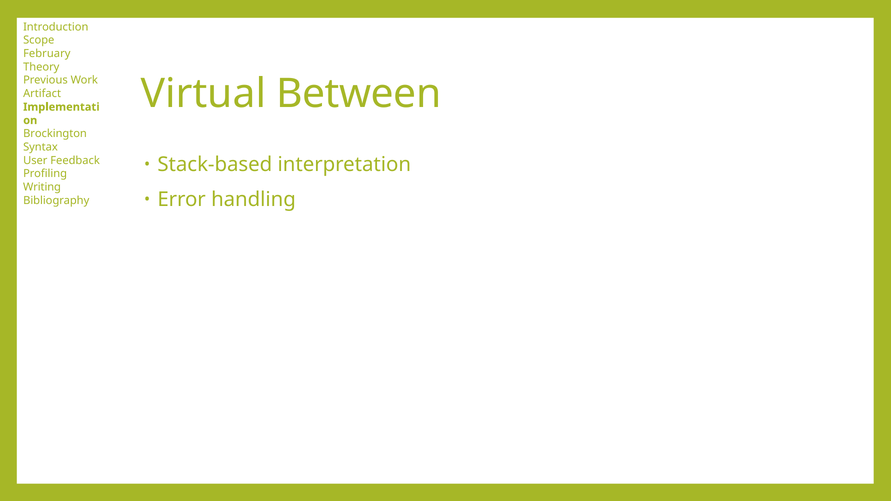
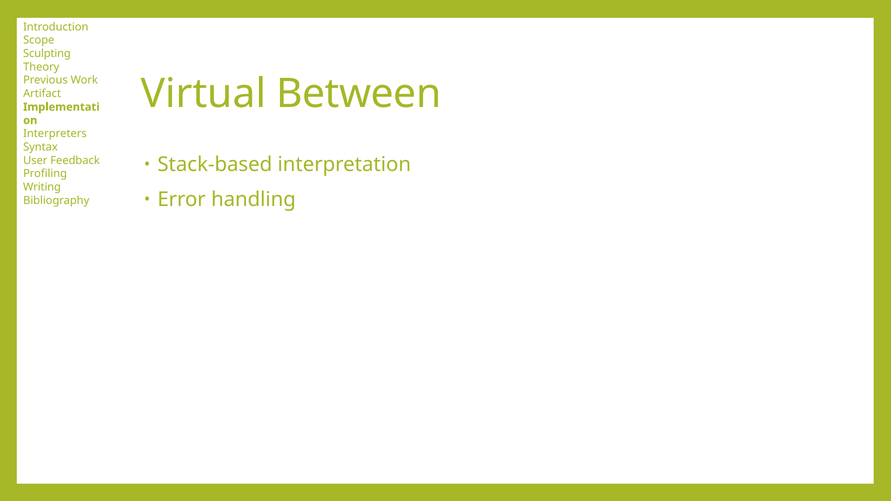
February: February -> Sculpting
Brockington: Brockington -> Interpreters
